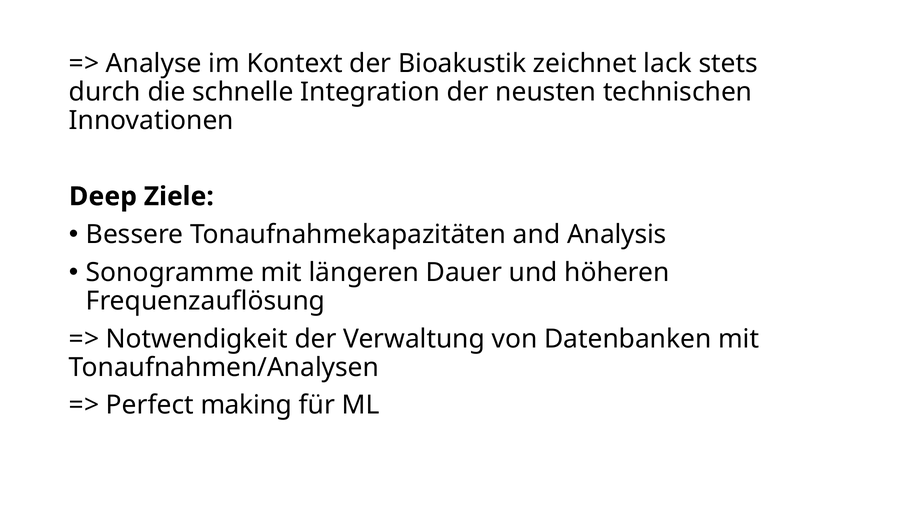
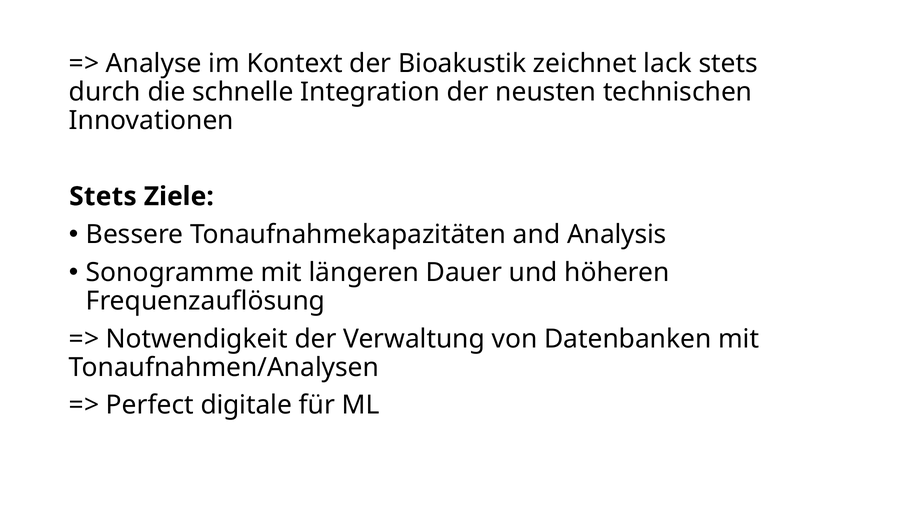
Deep at (103, 197): Deep -> Stets
making: making -> digitale
